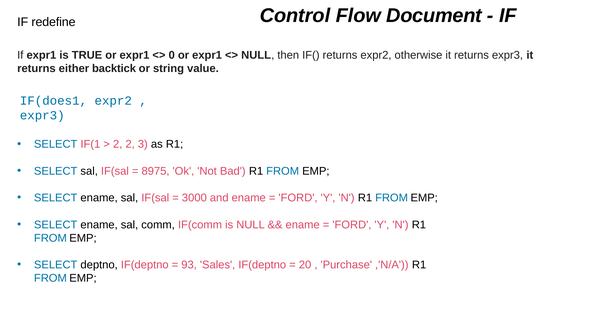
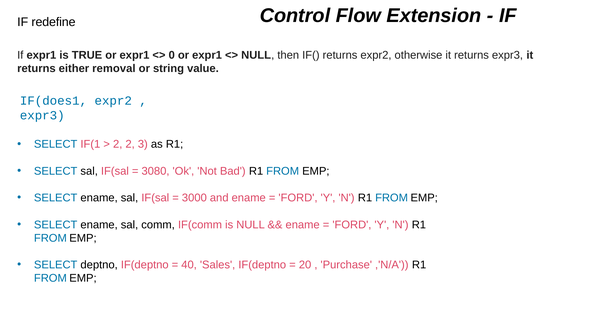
Document: Document -> Extension
backtick: backtick -> removal
8975: 8975 -> 3080
93: 93 -> 40
